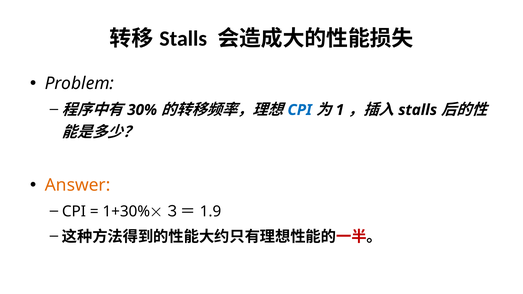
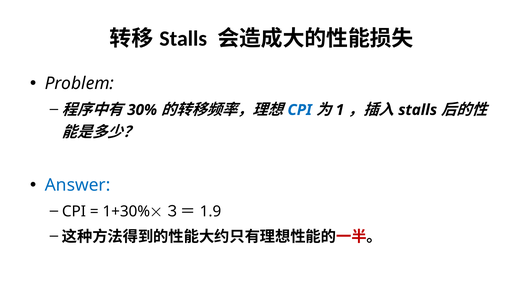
Answer colour: orange -> blue
